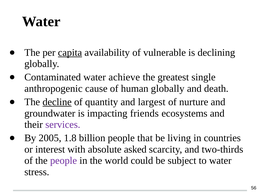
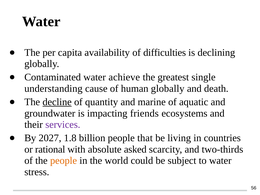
capita underline: present -> none
vulnerable: vulnerable -> difficulties
anthropogenic: anthropogenic -> understanding
largest: largest -> marine
nurture: nurture -> aquatic
2005: 2005 -> 2027
interest: interest -> rational
people at (64, 161) colour: purple -> orange
